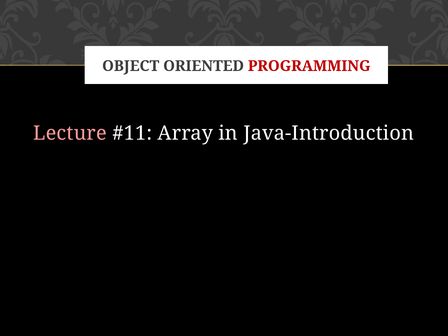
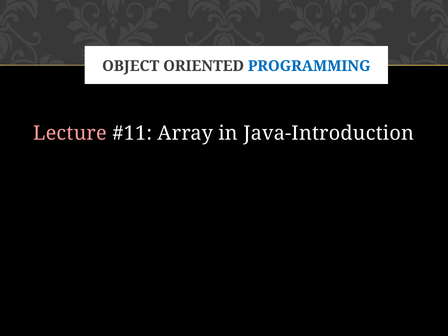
PROGRAMMING colour: red -> blue
